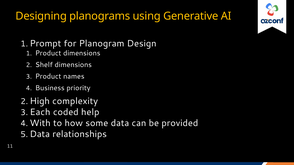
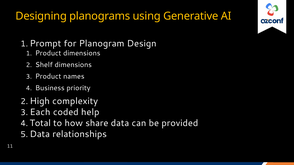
With: With -> Total
some: some -> share
